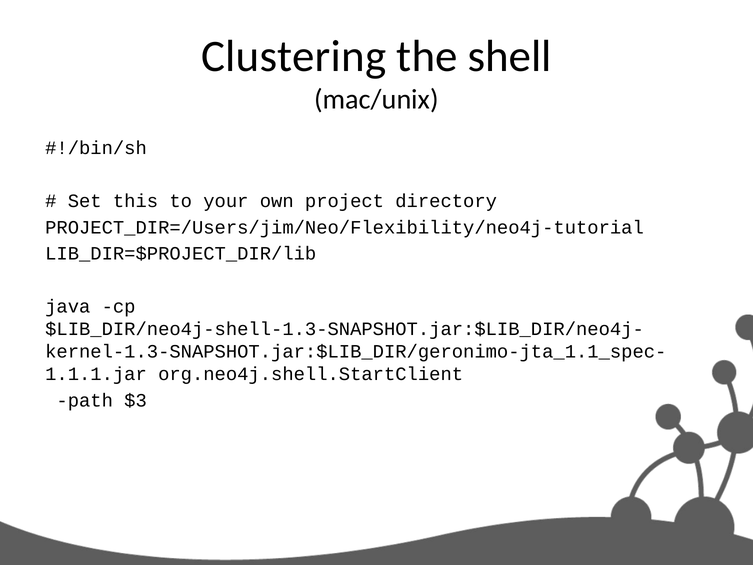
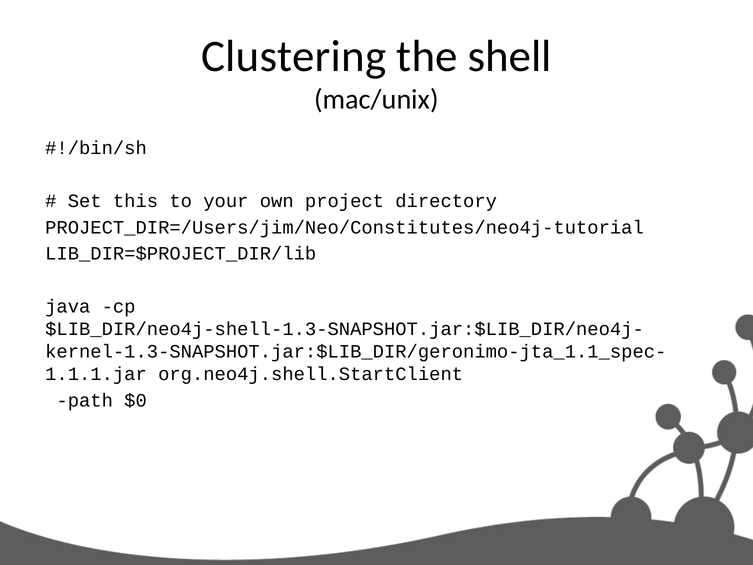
PROJECT_DIR=/Users/jim/Neo/Flexibility/neo4j-tutorial: PROJECT_DIR=/Users/jim/Neo/Flexibility/neo4j-tutorial -> PROJECT_DIR=/Users/jim/Neo/Constitutes/neo4j-tutorial
$3: $3 -> $0
